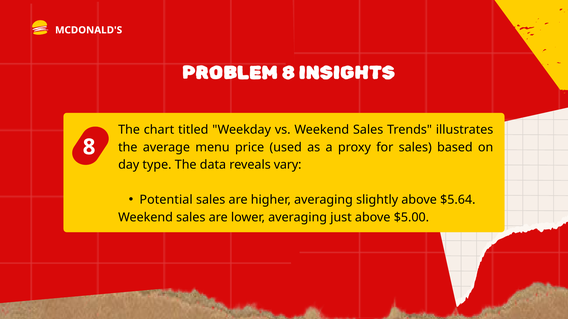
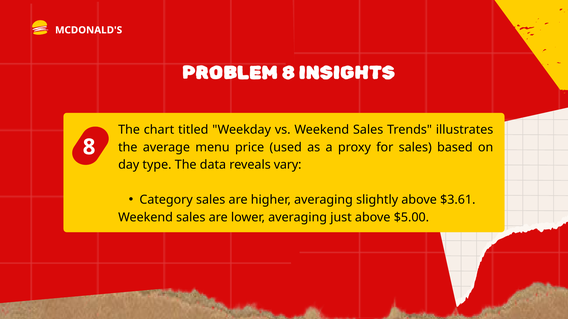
Potential: Potential -> Category
$5.64: $5.64 -> $3.61
